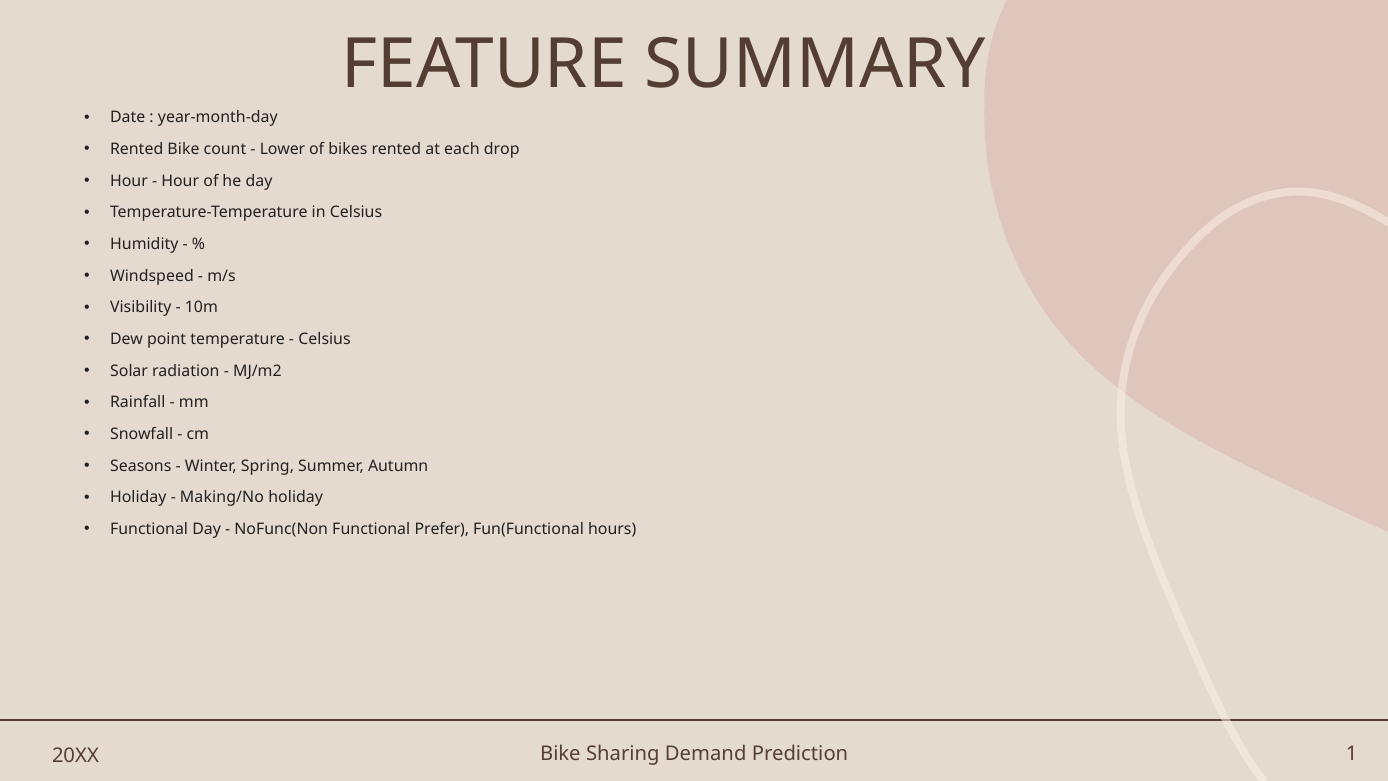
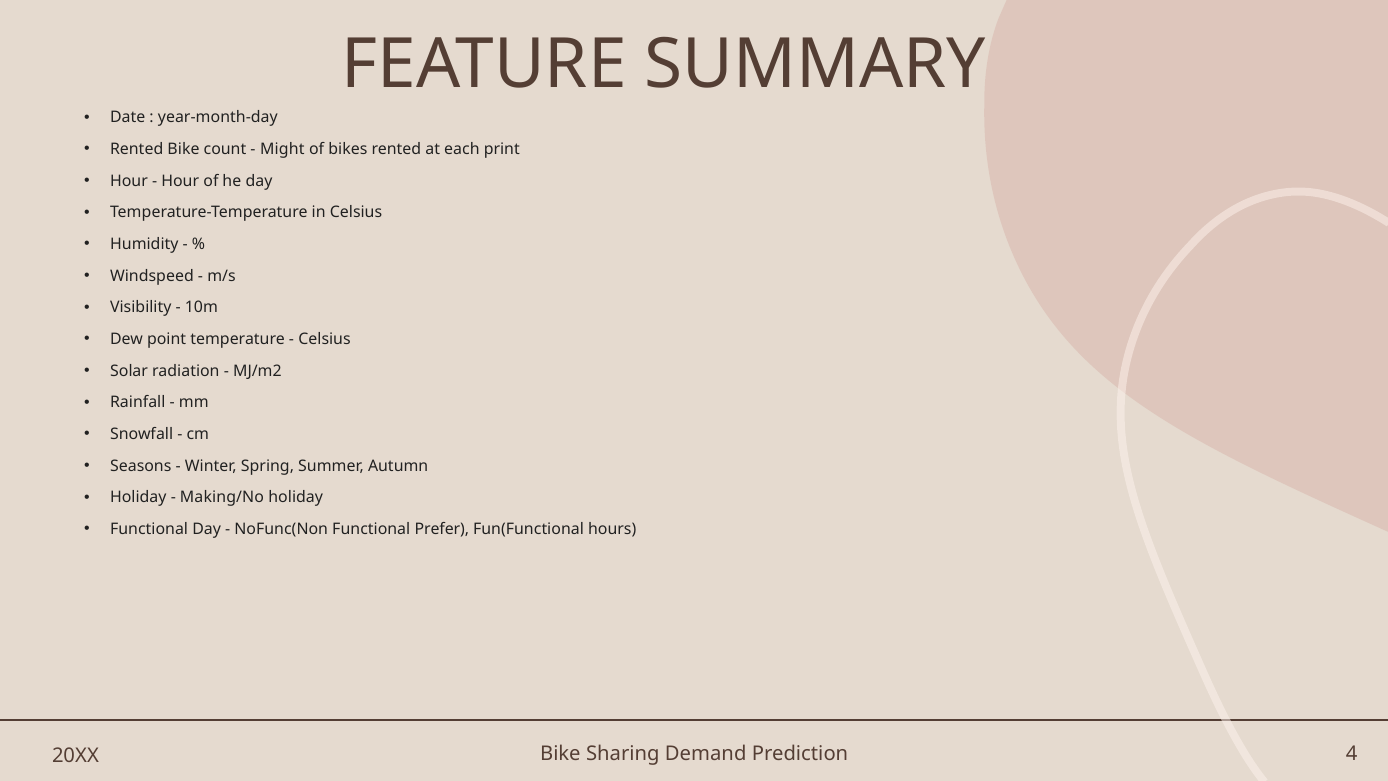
Lower: Lower -> Might
drop: drop -> print
1: 1 -> 4
